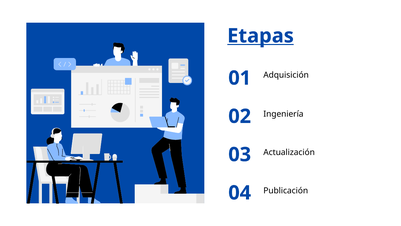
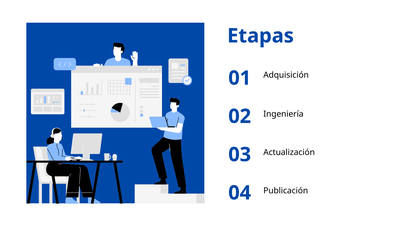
Etapas underline: present -> none
